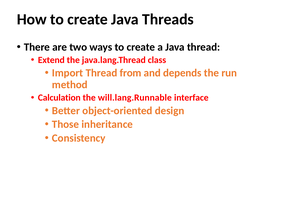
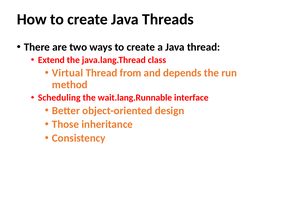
Import: Import -> Virtual
Calculation: Calculation -> Scheduling
will.lang.Runnable: will.lang.Runnable -> wait.lang.Runnable
